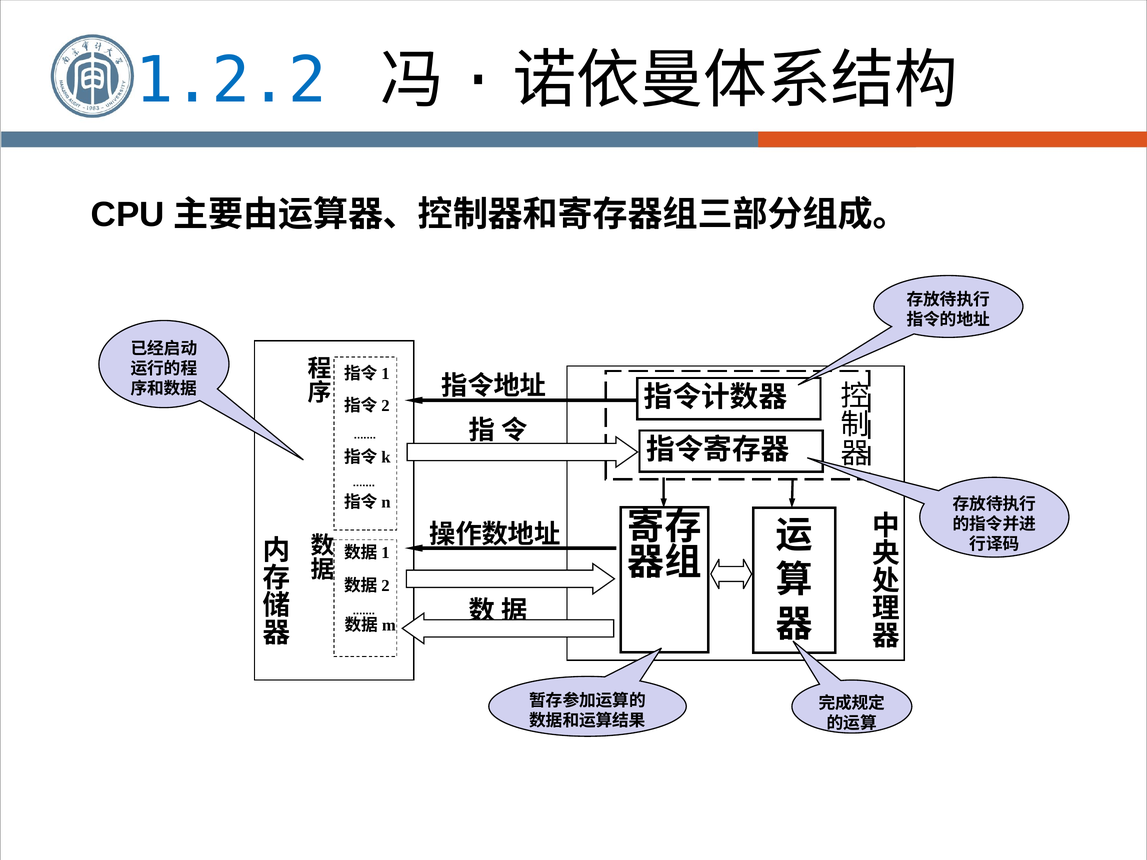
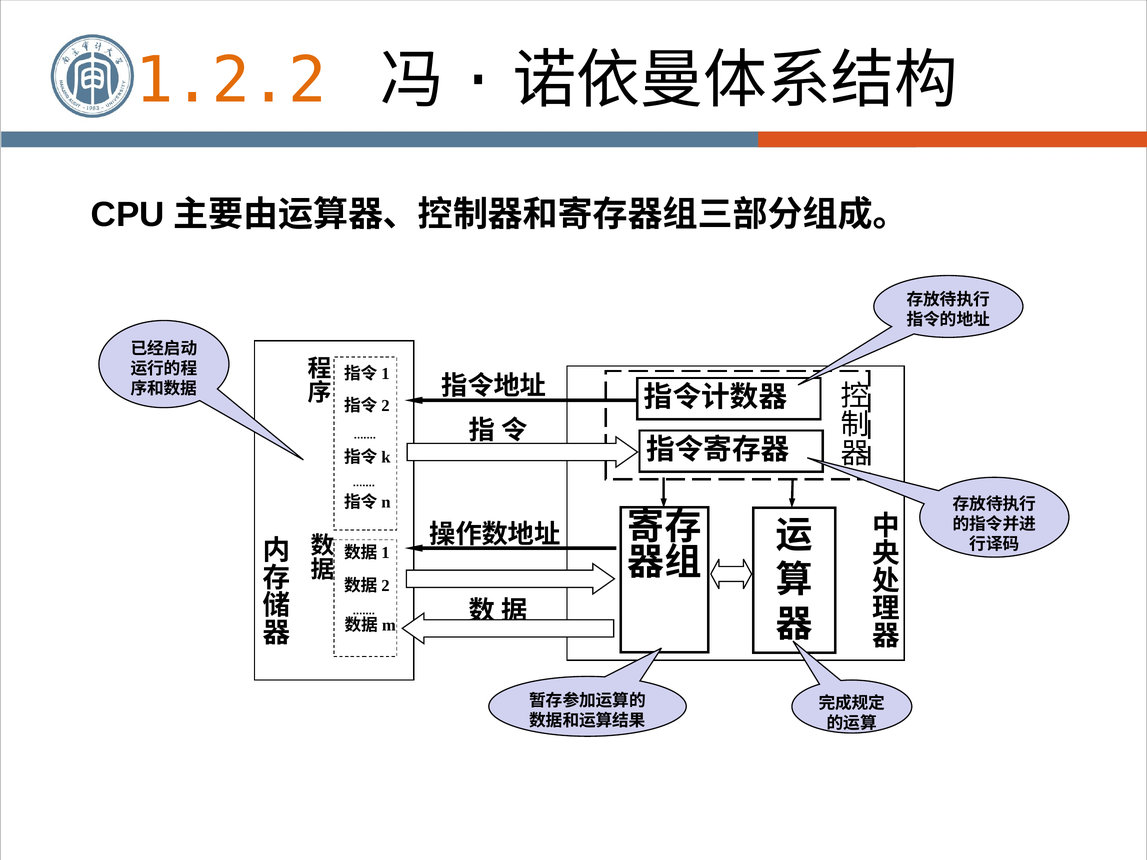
1.2.2 colour: blue -> orange
